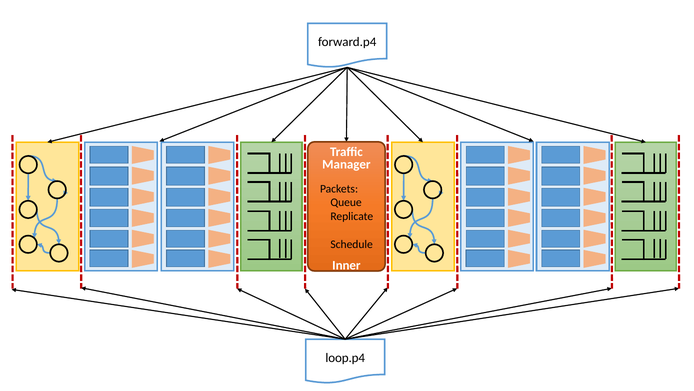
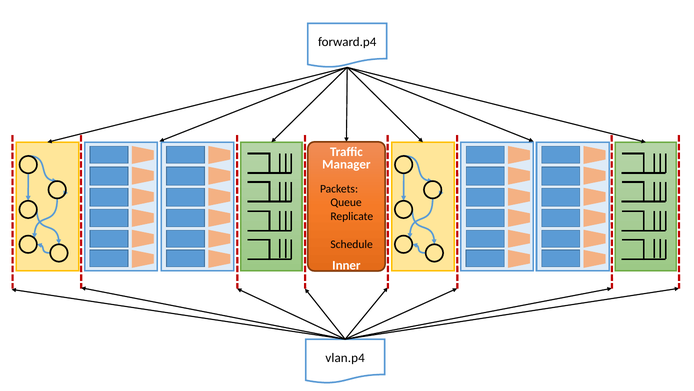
loop.p4: loop.p4 -> vlan.p4
